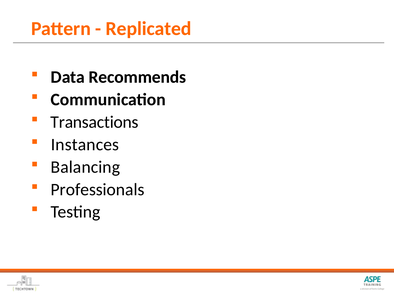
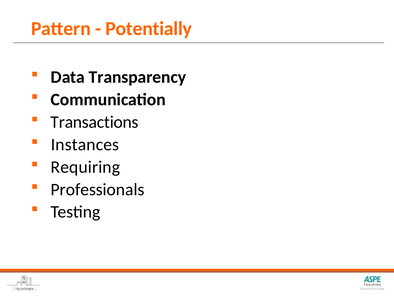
Replicated: Replicated -> Potentially
Recommends: Recommends -> Transparency
Balancing: Balancing -> Requiring
